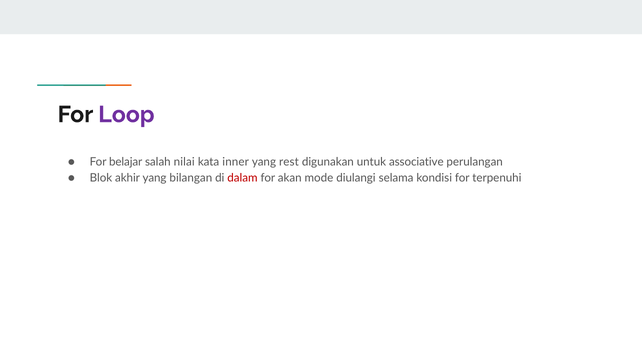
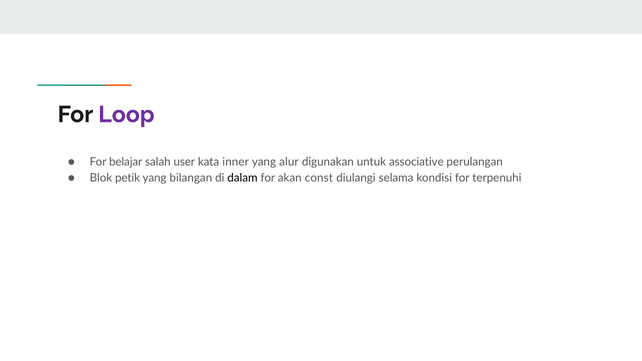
nilai: nilai -> user
rest: rest -> alur
akhir: akhir -> petik
dalam colour: red -> black
mode: mode -> const
